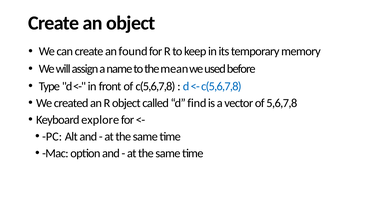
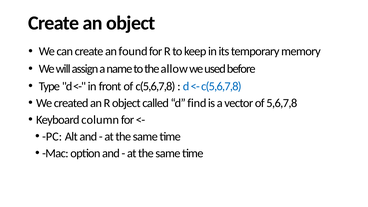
mean: mean -> allow
explore: explore -> column
